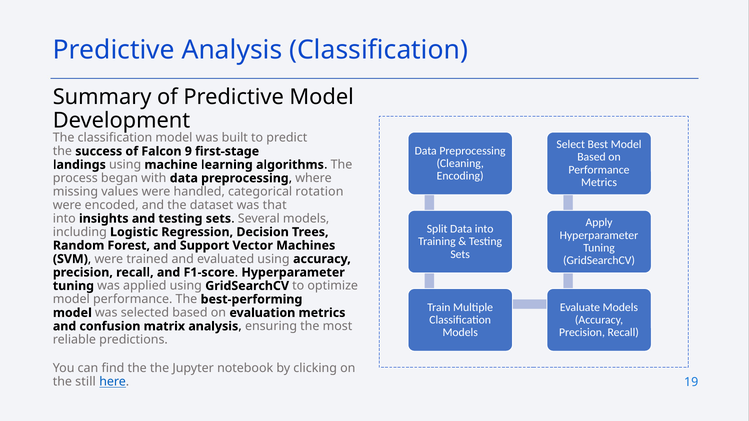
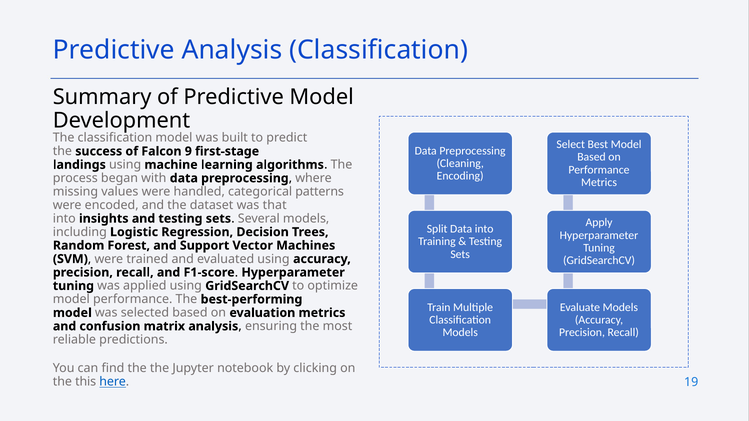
rotation: rotation -> patterns
still: still -> this
